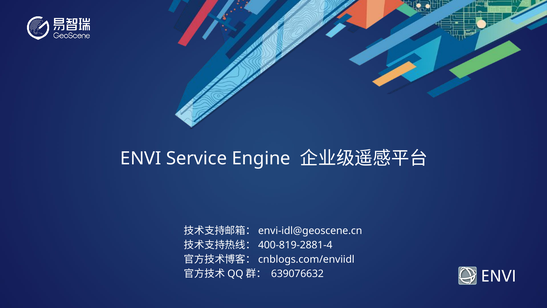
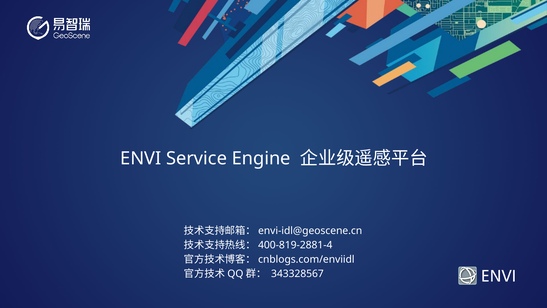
639076632: 639076632 -> 343328567
